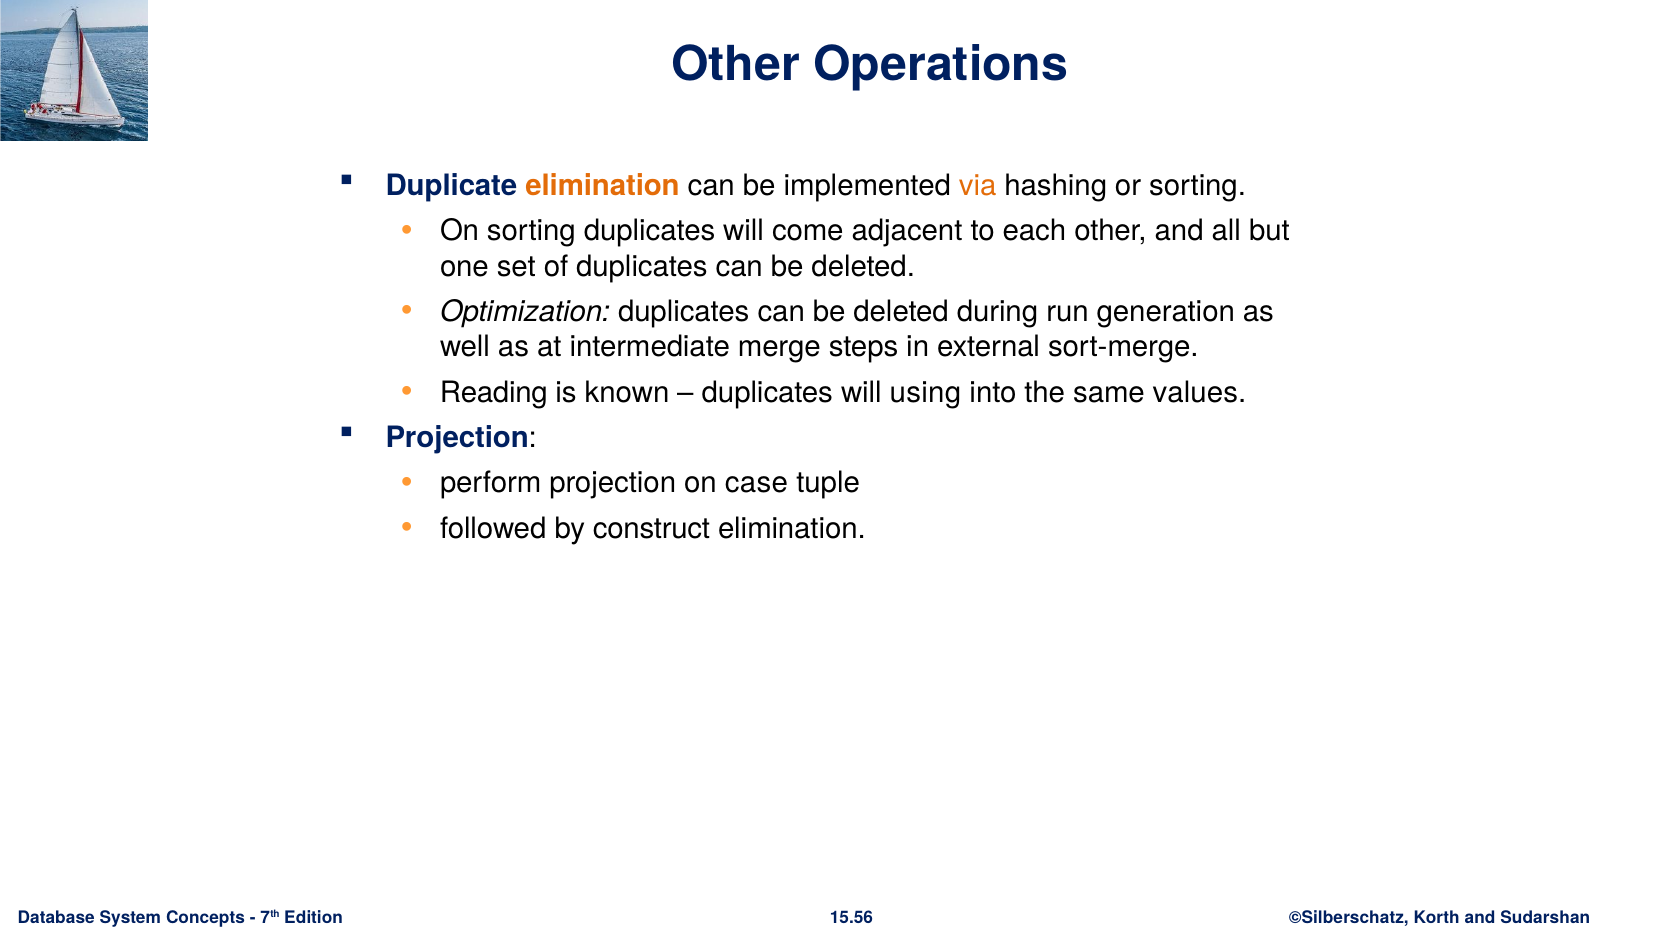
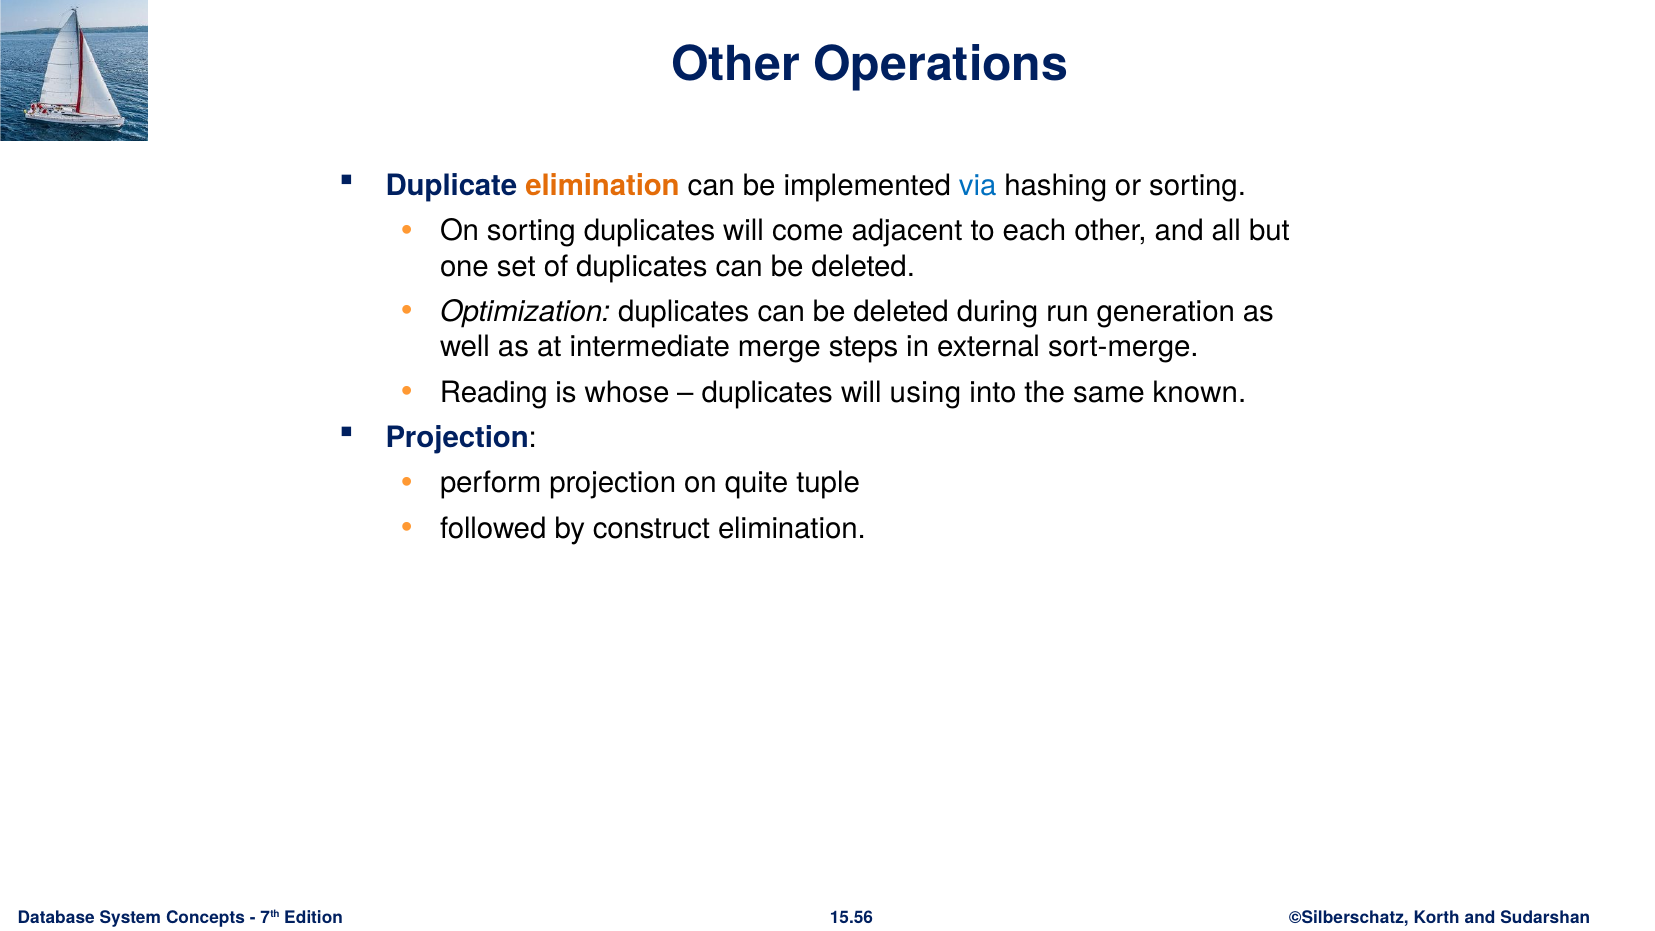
via colour: orange -> blue
known: known -> whose
values: values -> known
case: case -> quite
